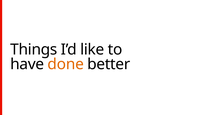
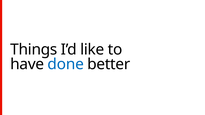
done colour: orange -> blue
